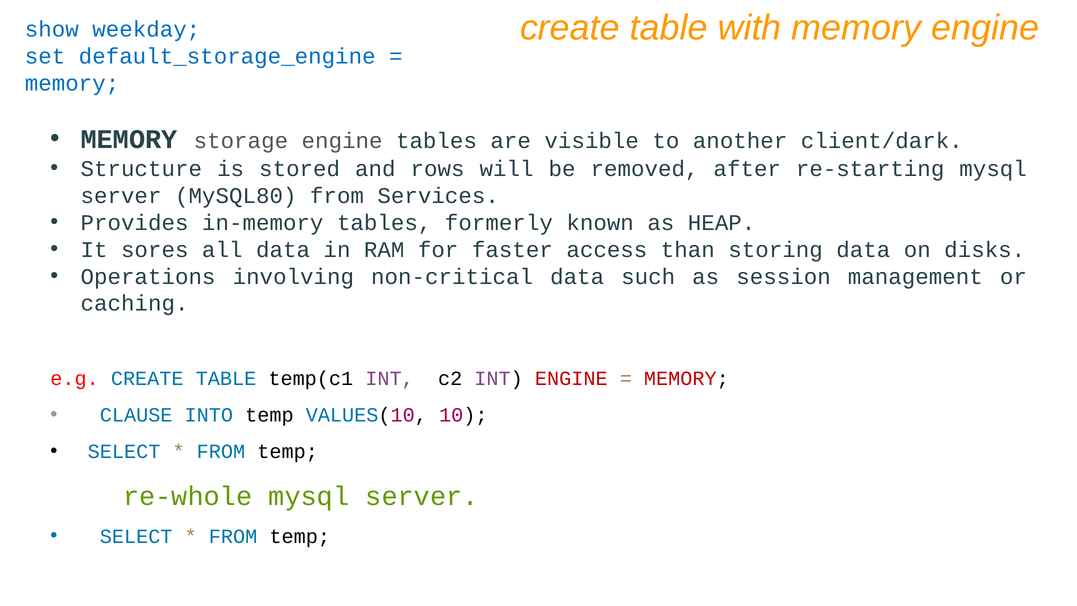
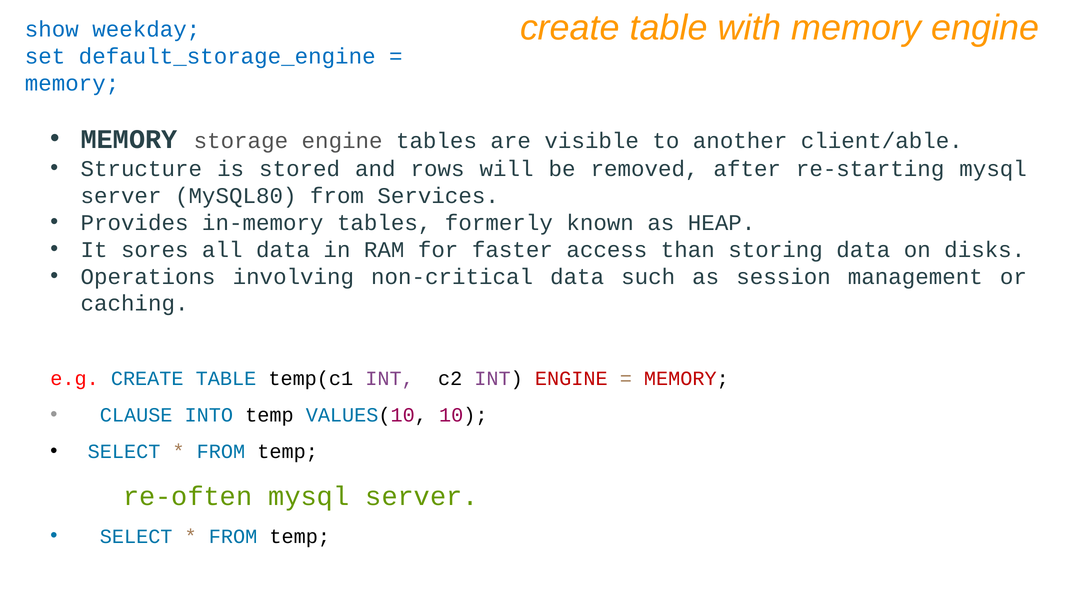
client/dark: client/dark -> client/able
re-whole: re-whole -> re-often
